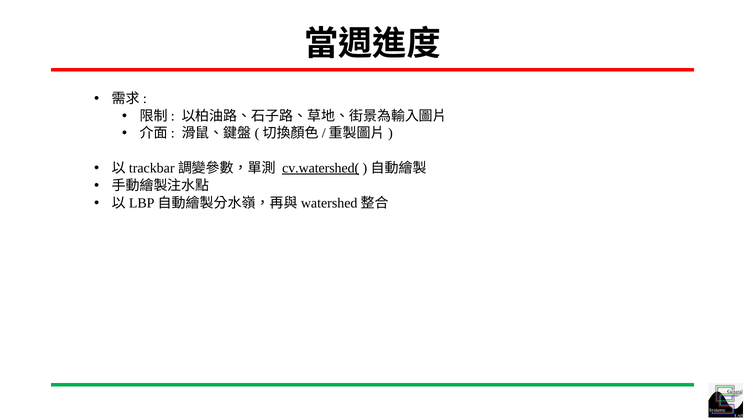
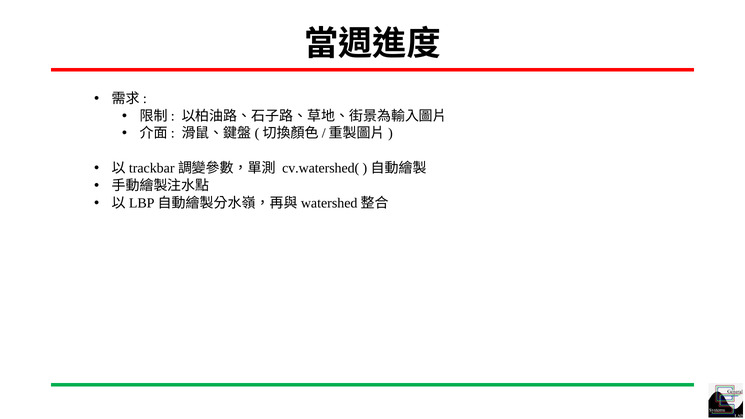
cv.watershed( underline: present -> none
